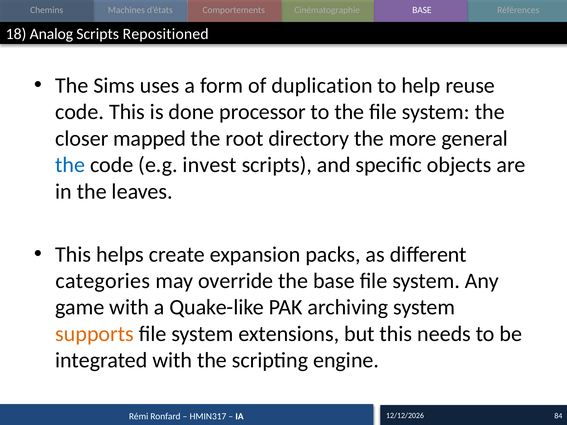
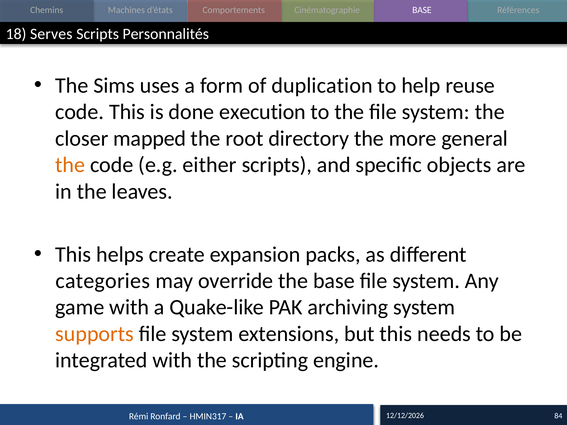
Analog: Analog -> Serves
Repositioned: Repositioned -> Personnalités
processor: processor -> execution
the at (70, 165) colour: blue -> orange
invest: invest -> either
